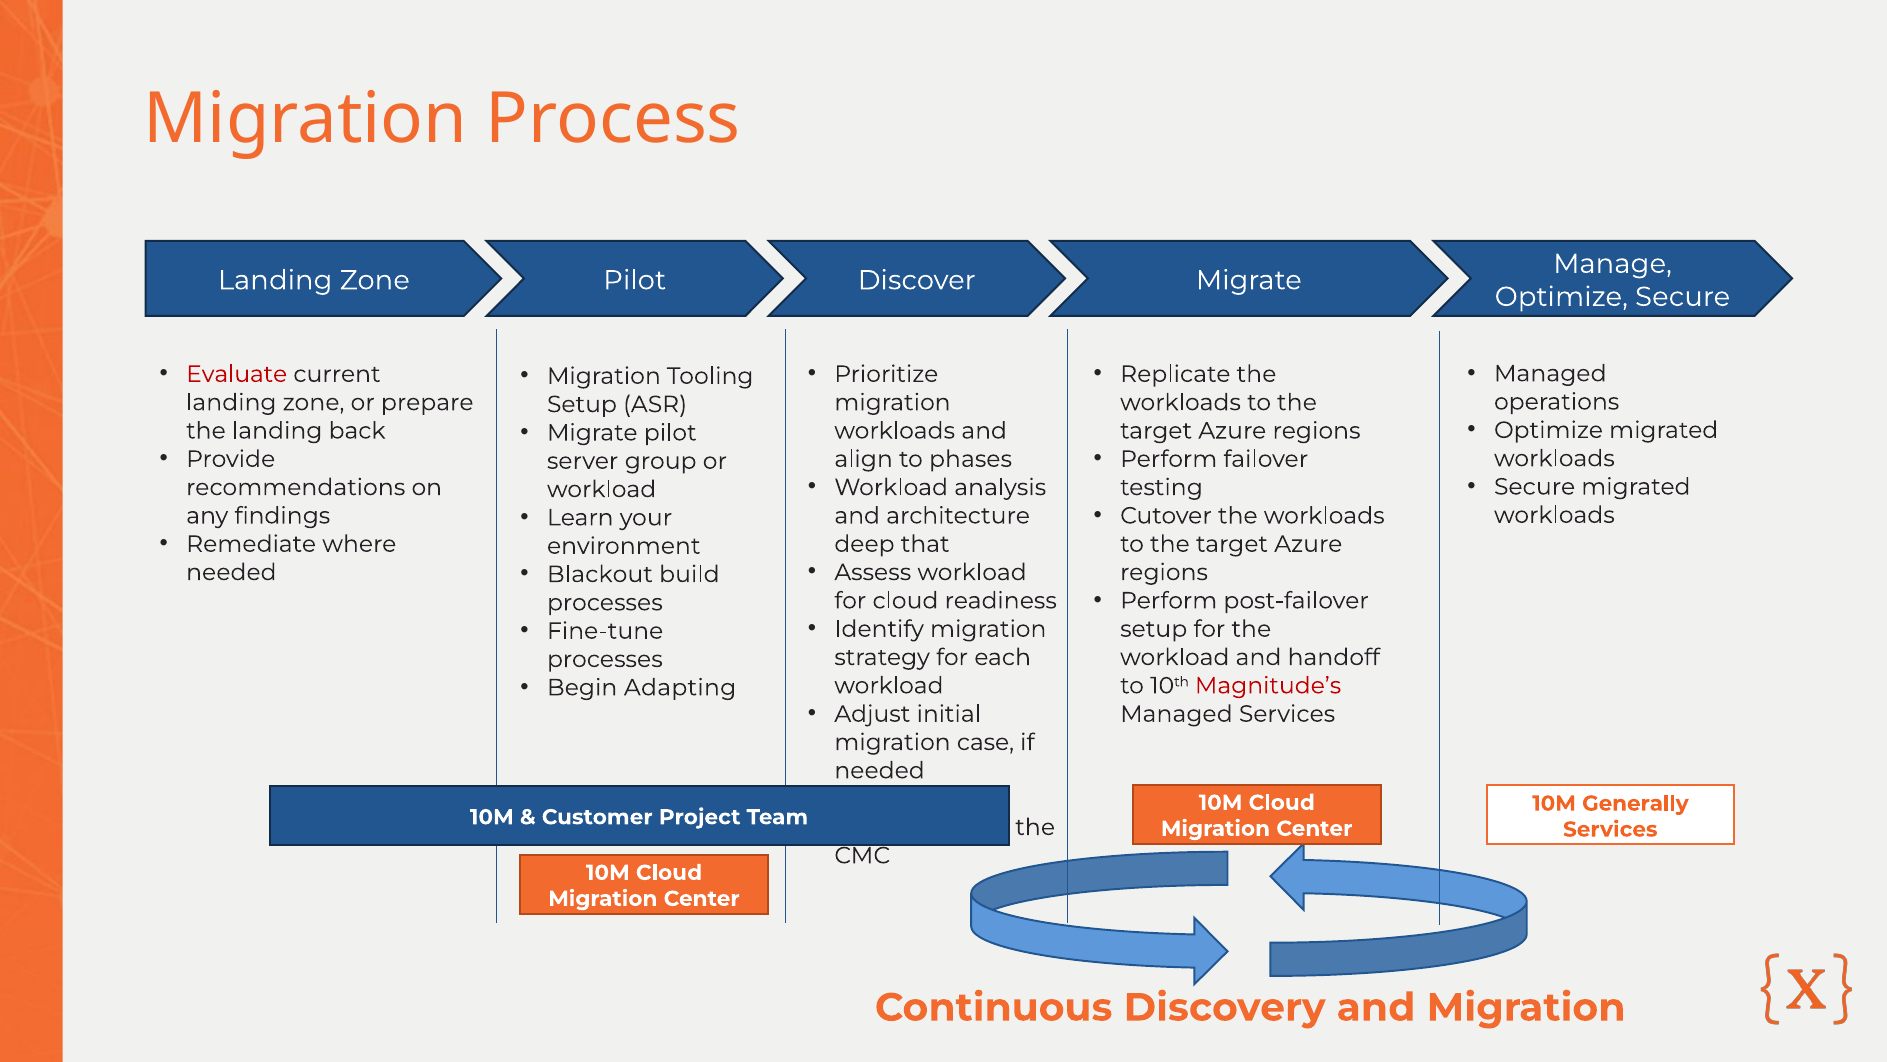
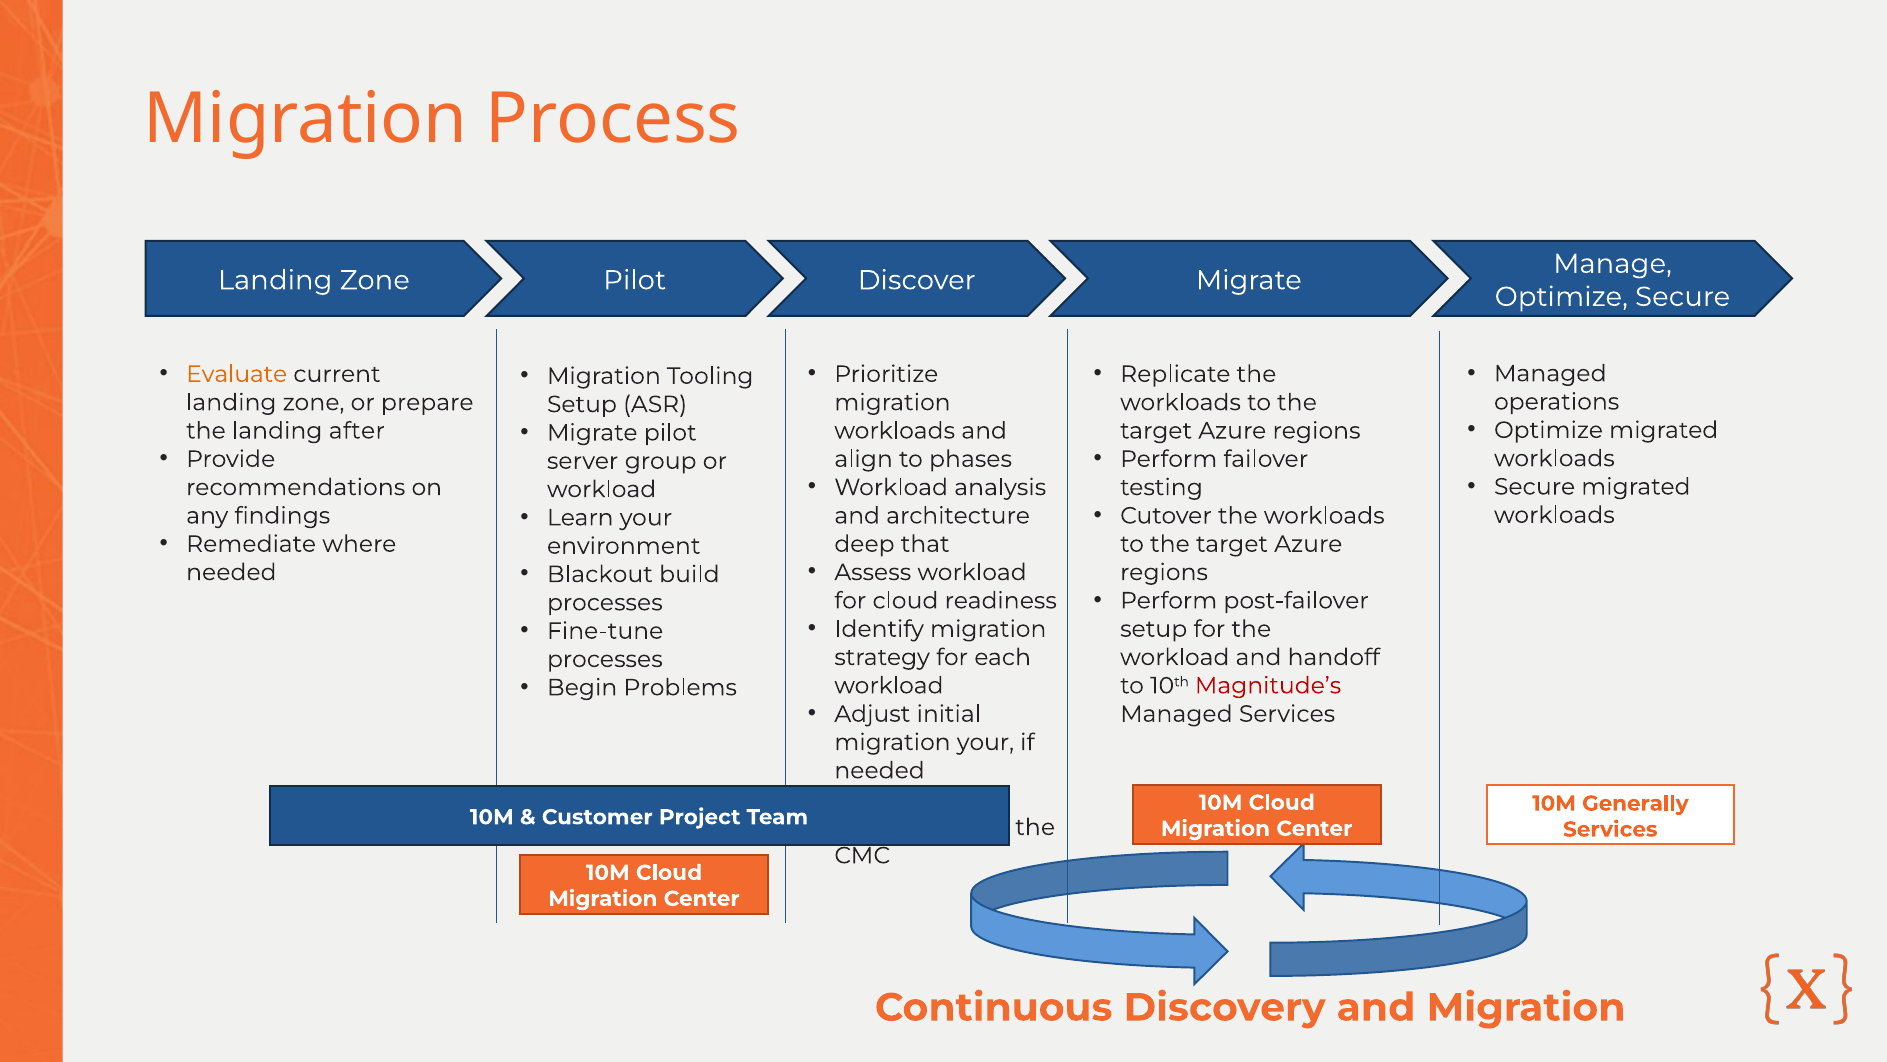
Evaluate colour: red -> orange
back: back -> after
Adapting: Adapting -> Problems
migration case: case -> your
